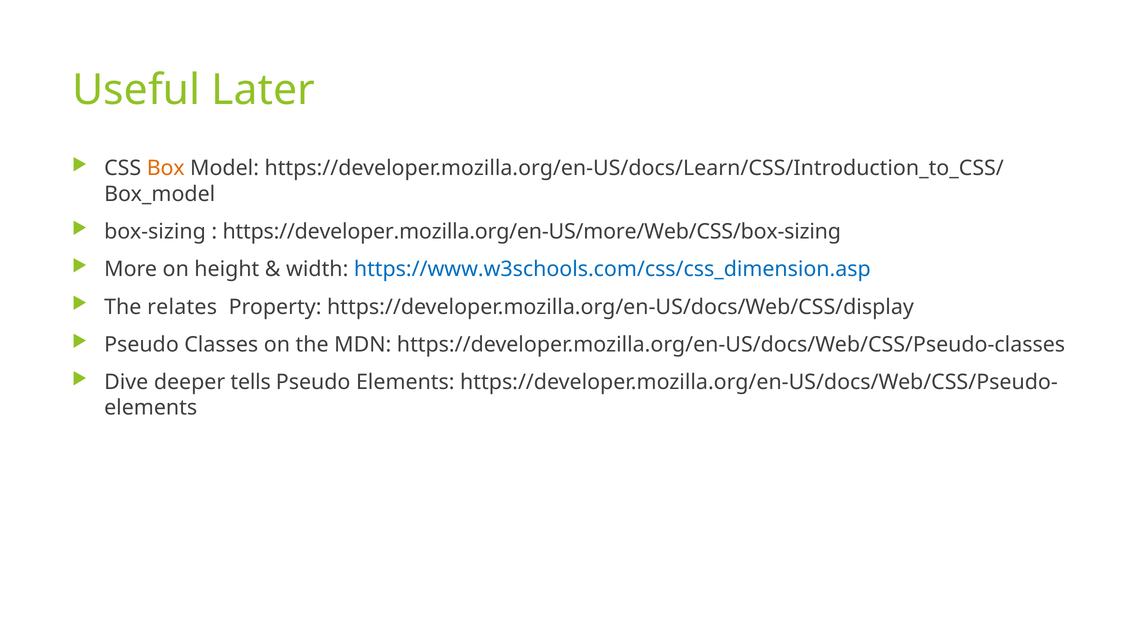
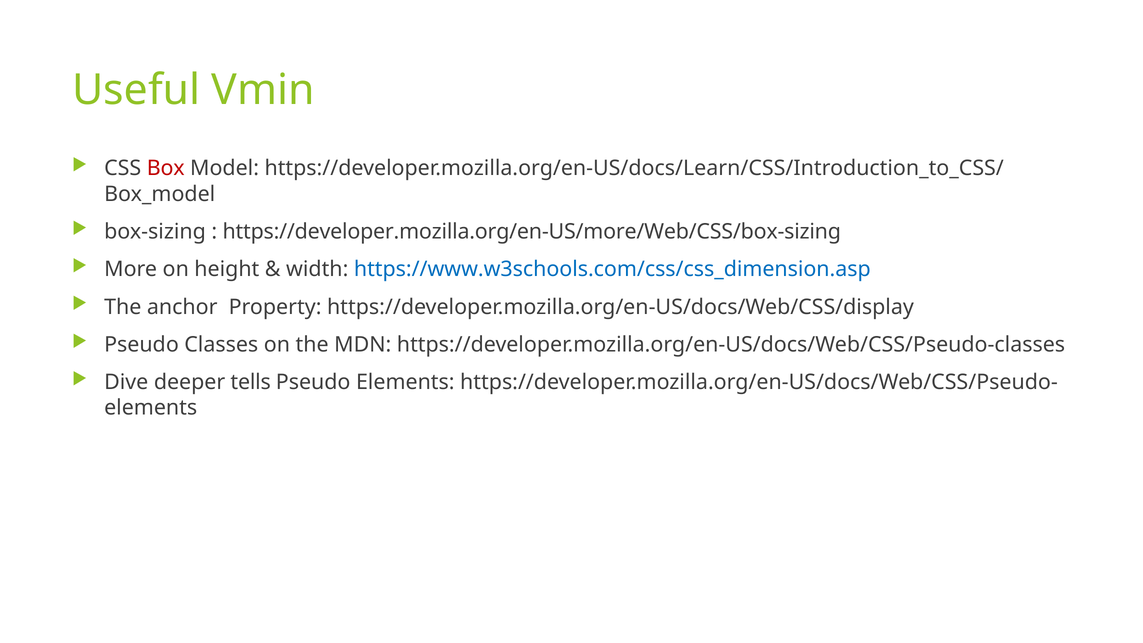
Later: Later -> Vmin
Box colour: orange -> red
relates: relates -> anchor
